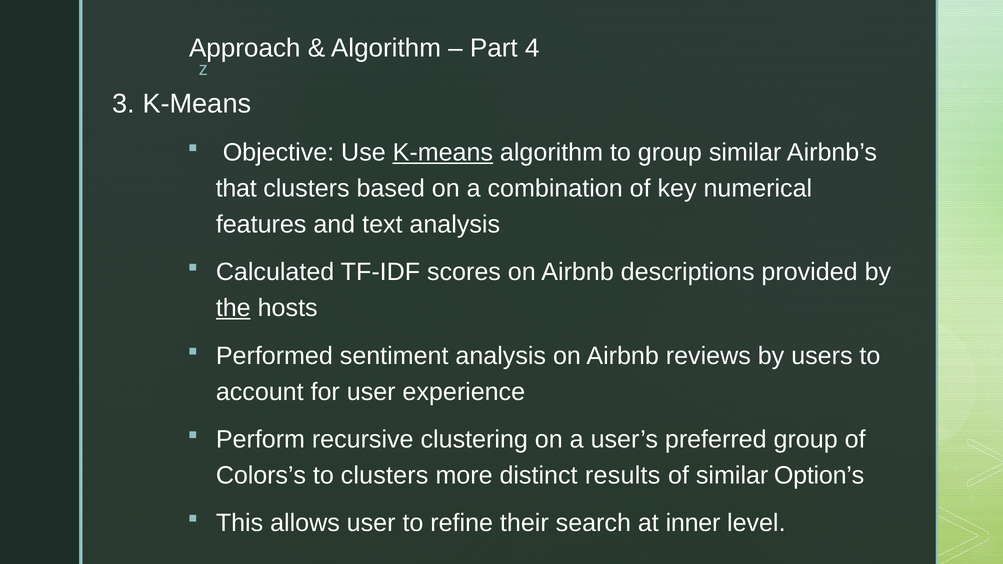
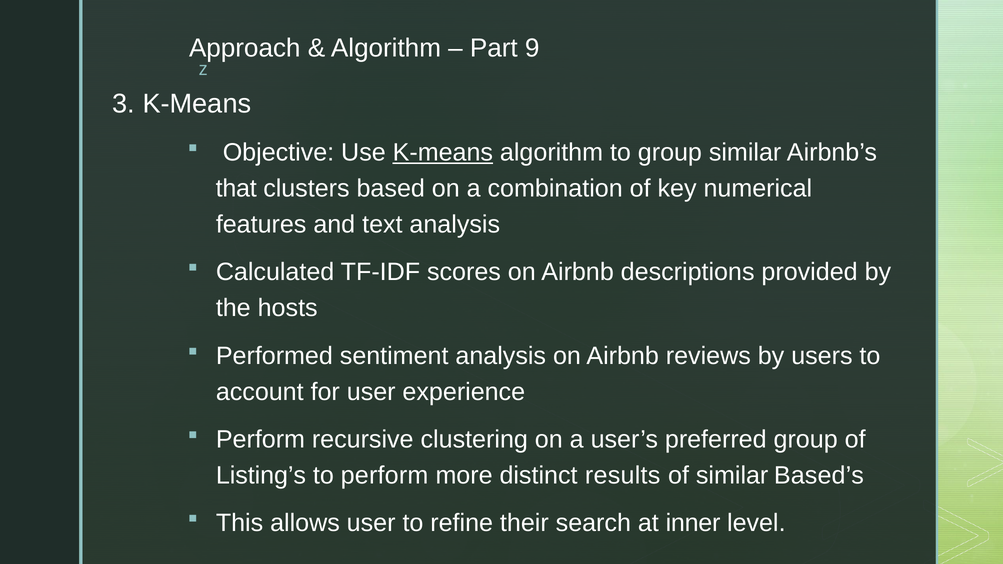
4: 4 -> 9
the underline: present -> none
Colors’s: Colors’s -> Listing’s
to clusters: clusters -> perform
Option’s: Option’s -> Based’s
